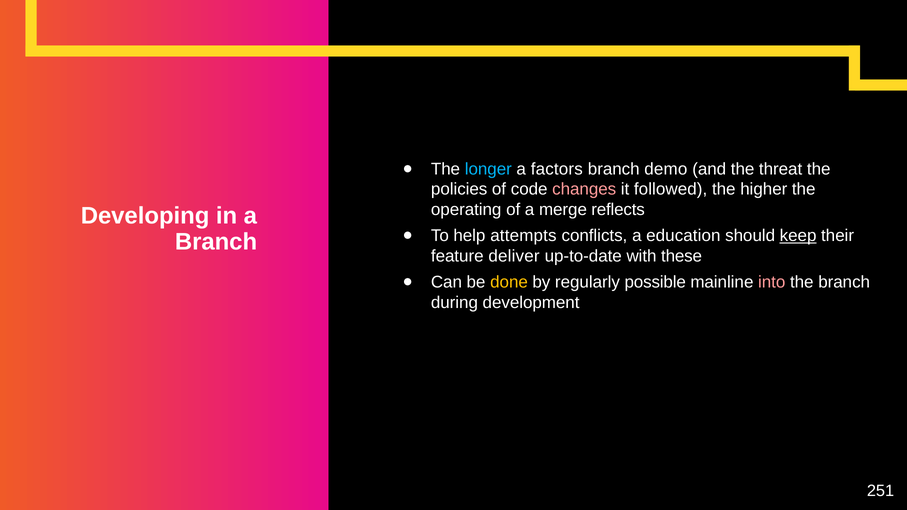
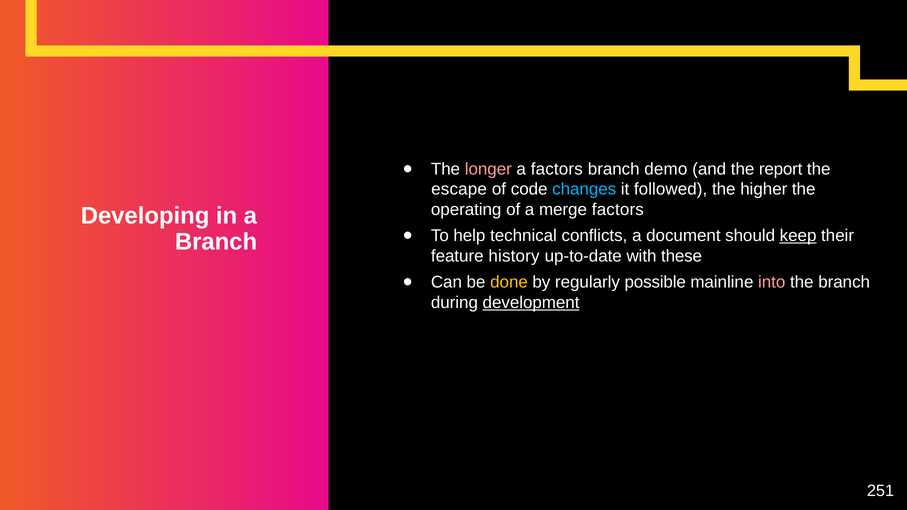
longer colour: light blue -> pink
threat: threat -> report
policies: policies -> escape
changes colour: pink -> light blue
merge reflects: reflects -> factors
attempts: attempts -> technical
education: education -> document
deliver: deliver -> history
development underline: none -> present
